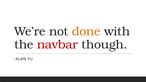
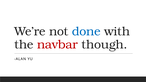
done colour: orange -> blue
